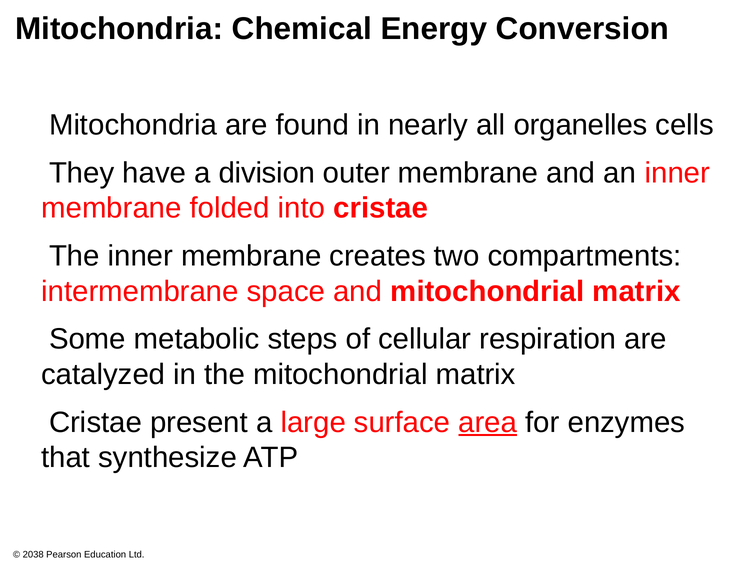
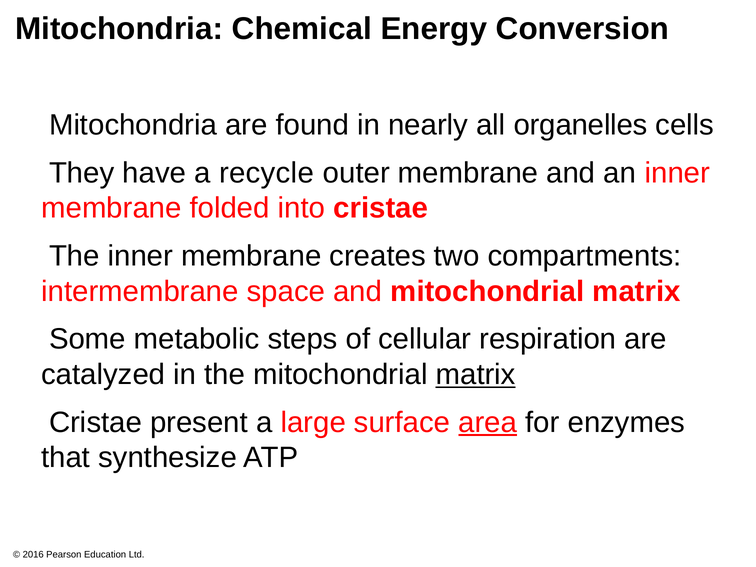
division: division -> recycle
matrix at (476, 375) underline: none -> present
2038: 2038 -> 2016
